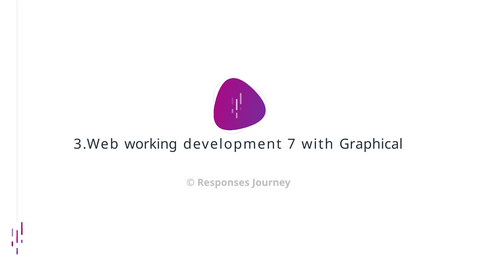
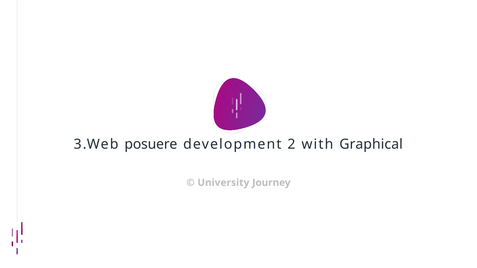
working: working -> posuere
7: 7 -> 2
Responses: Responses -> University
